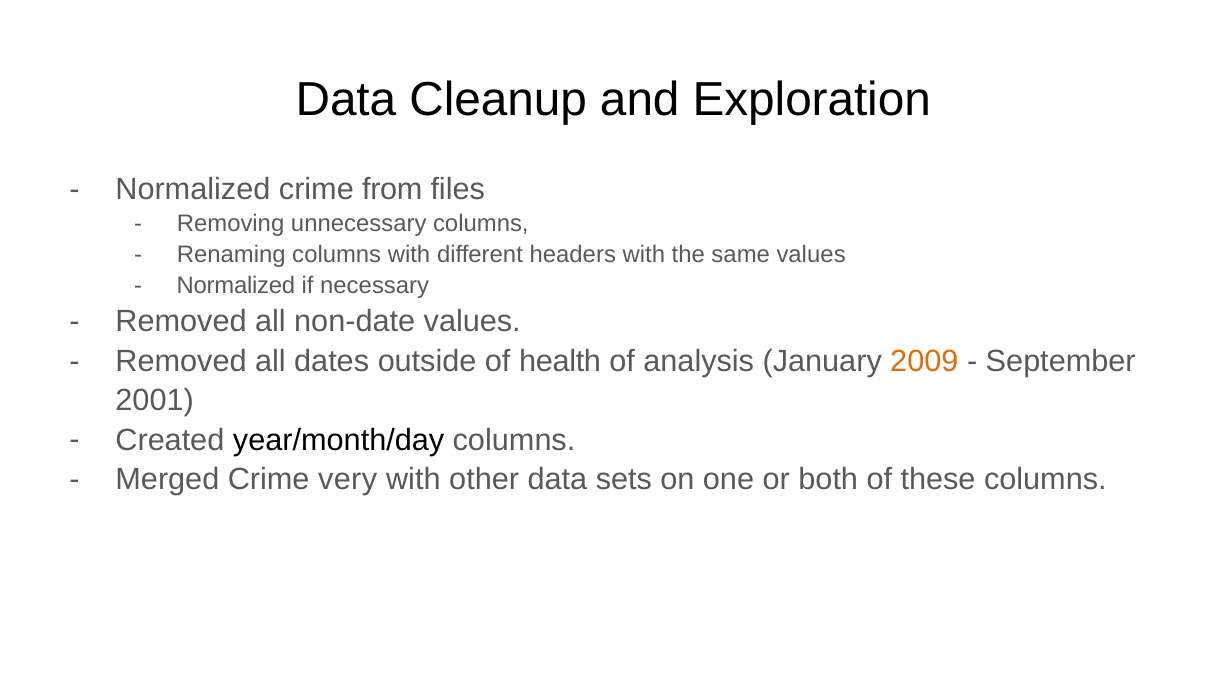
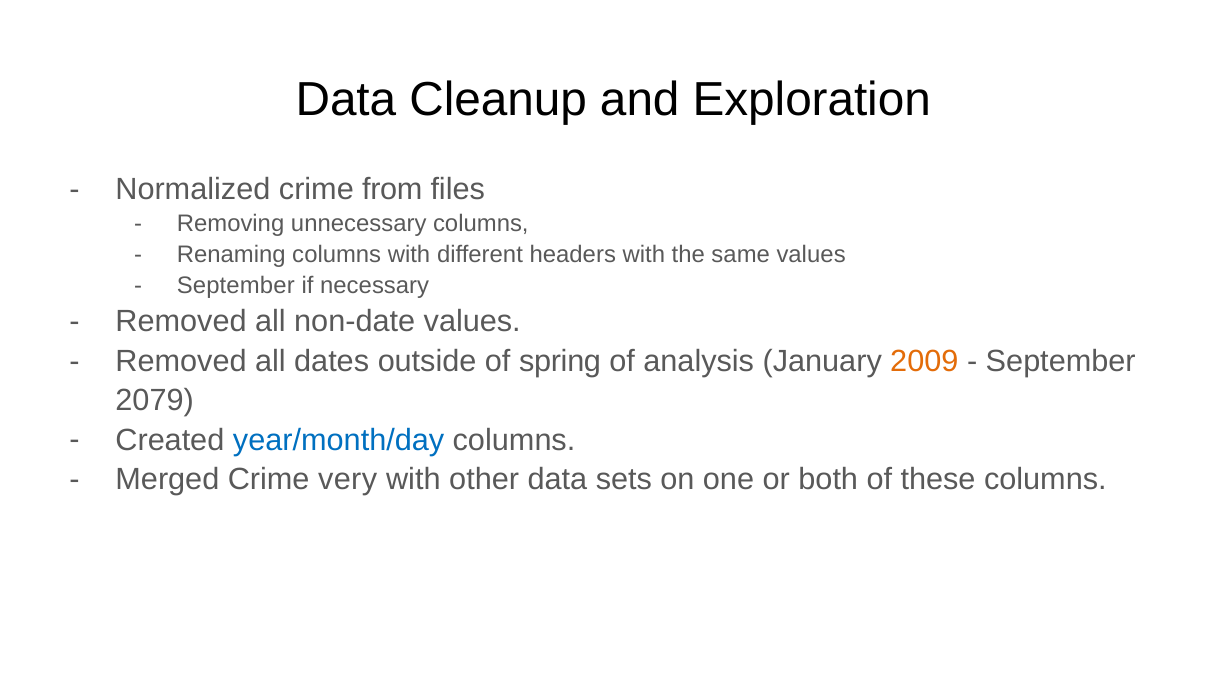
Normalized at (236, 286): Normalized -> September
health: health -> spring
2001: 2001 -> 2079
year/month/day colour: black -> blue
